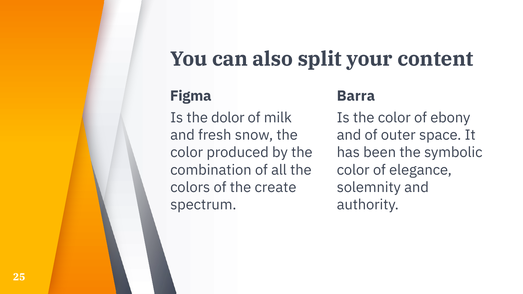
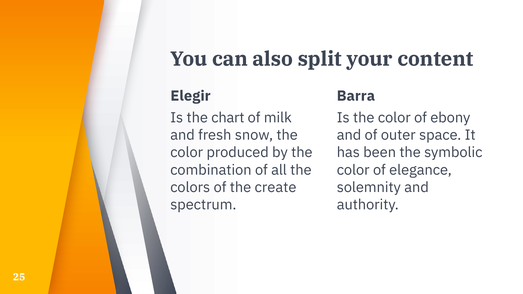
Figma: Figma -> Elegir
dolor: dolor -> chart
